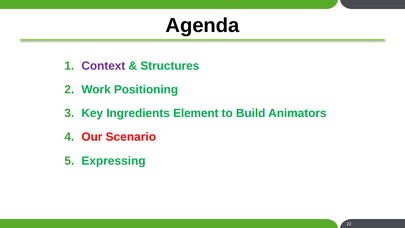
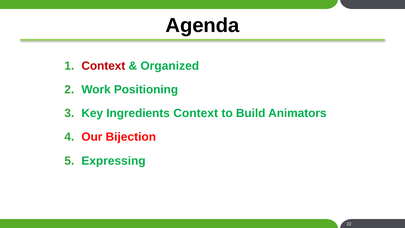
Context at (103, 66) colour: purple -> red
Structures: Structures -> Organized
Ingredients Element: Element -> Context
Scenario: Scenario -> Bijection
